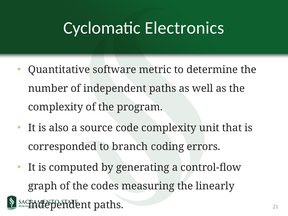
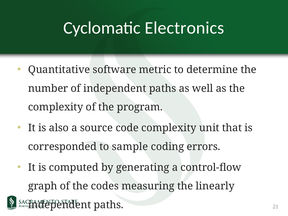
branch: branch -> sample
